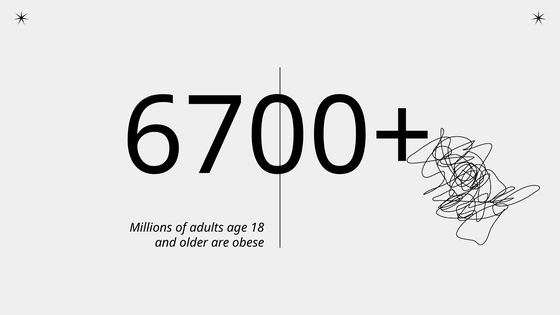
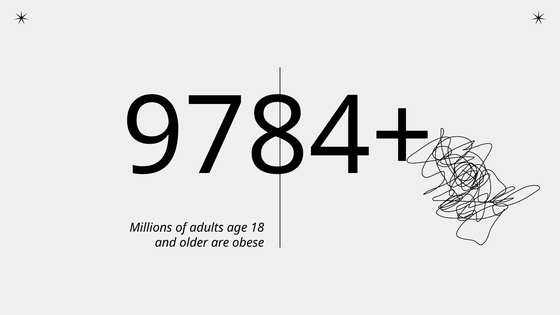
6700+: 6700+ -> 9784+
